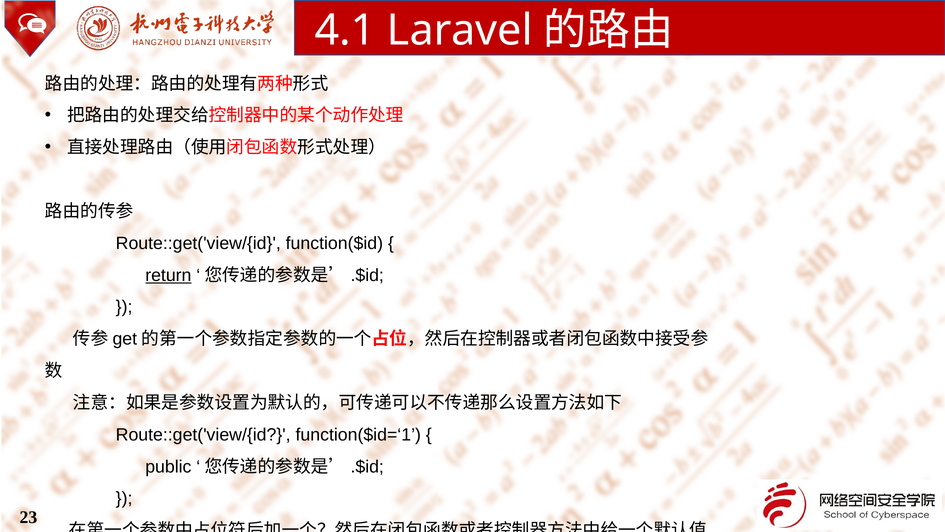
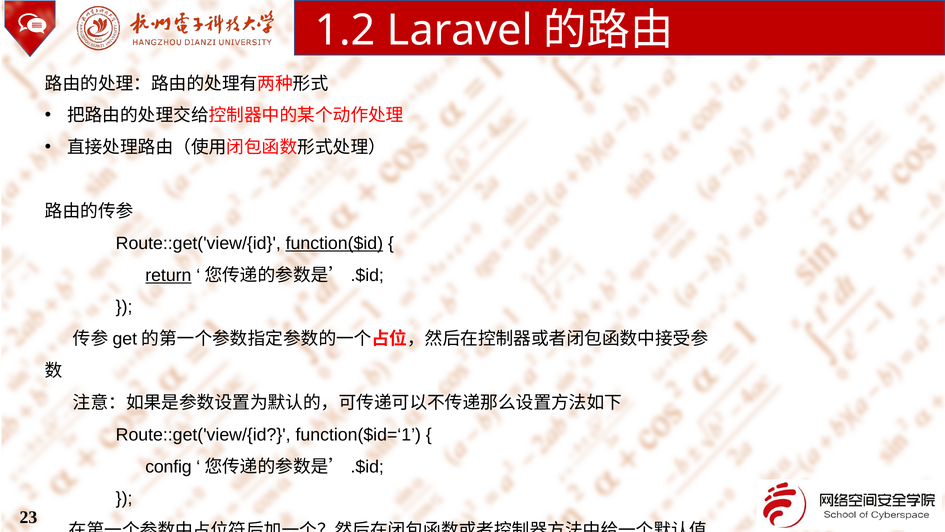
4.1: 4.1 -> 1.2
function($id underline: none -> present
public: public -> config
